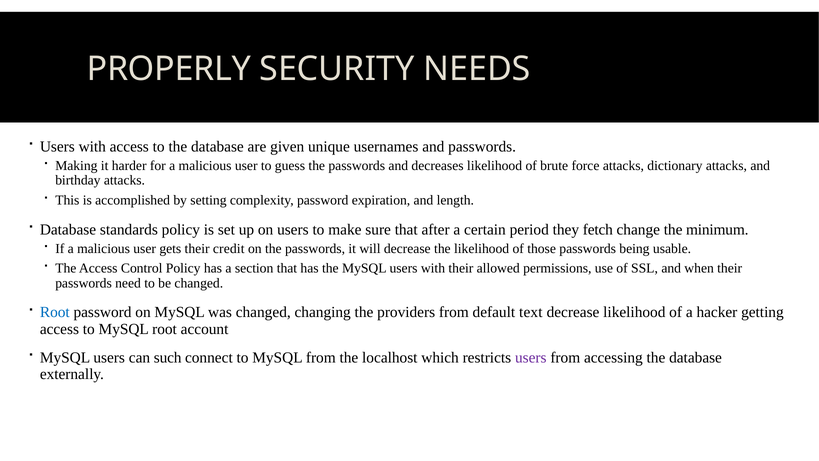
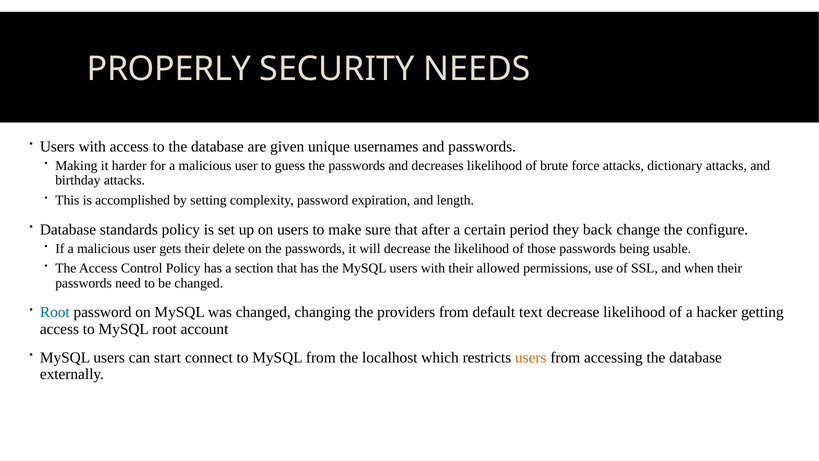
fetch: fetch -> back
minimum: minimum -> configure
credit: credit -> delete
such: such -> start
users at (531, 357) colour: purple -> orange
